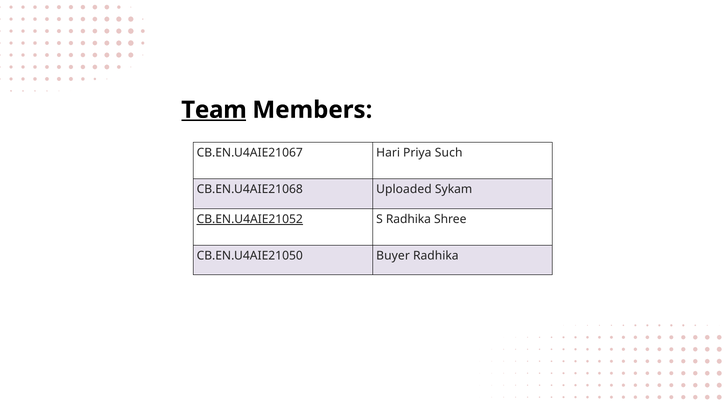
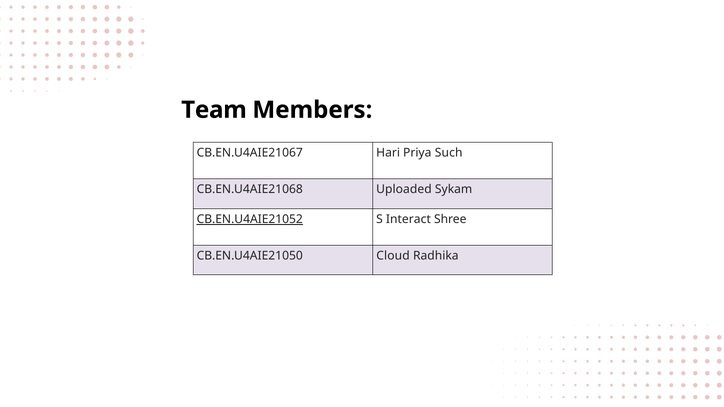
Team underline: present -> none
S Radhika: Radhika -> Interact
Buyer: Buyer -> Cloud
